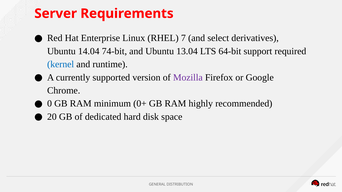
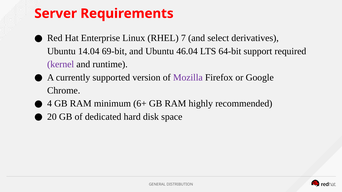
74-bit: 74-bit -> 69-bit
13.04: 13.04 -> 46.04
kernel colour: blue -> purple
0: 0 -> 4
0+: 0+ -> 6+
